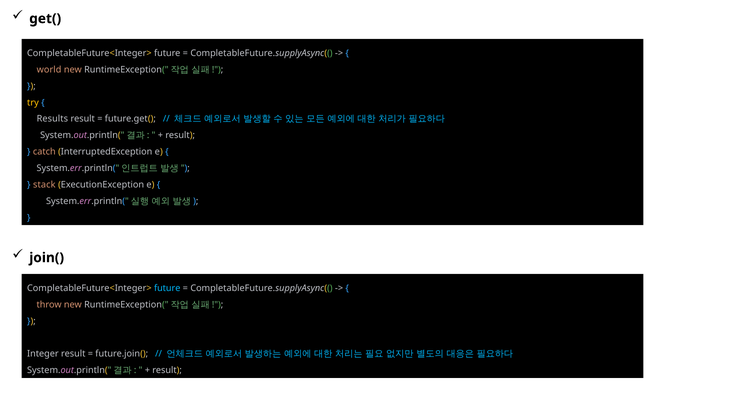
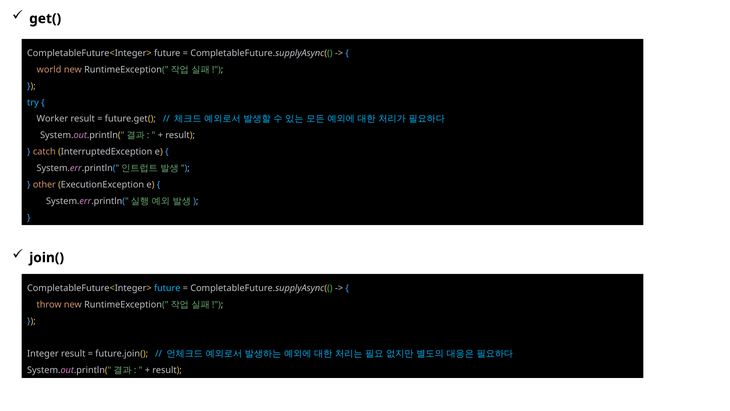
try colour: yellow -> light blue
Results: Results -> Worker
stack: stack -> other
